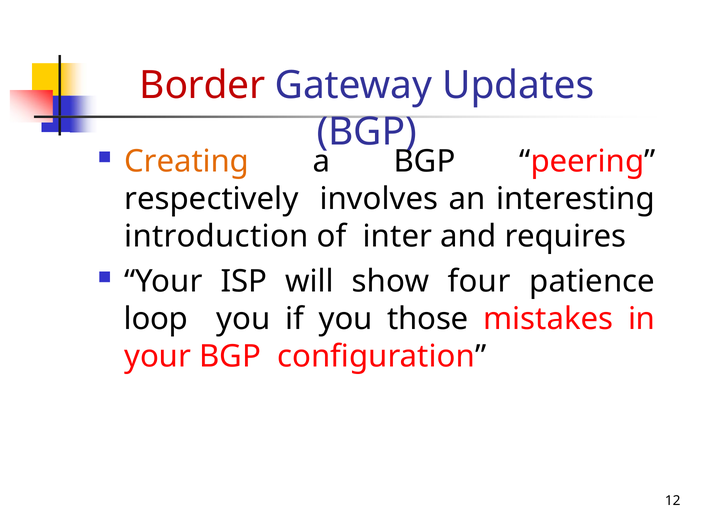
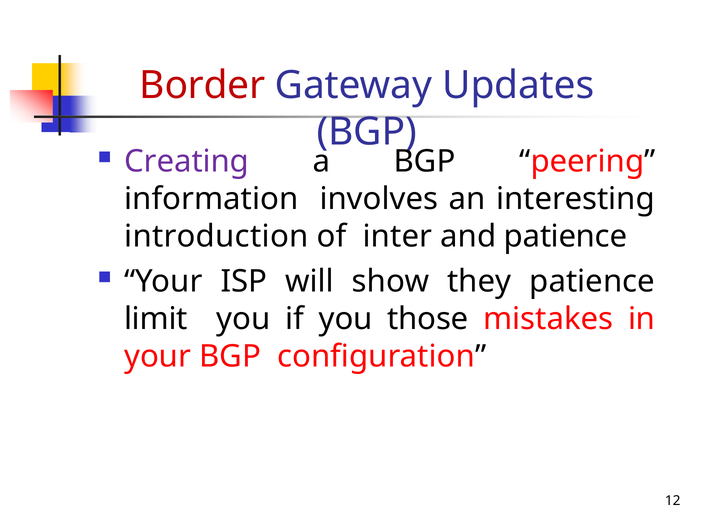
Creating colour: orange -> purple
respectively: respectively -> information
and requires: requires -> patience
four: four -> they
loop: loop -> limit
